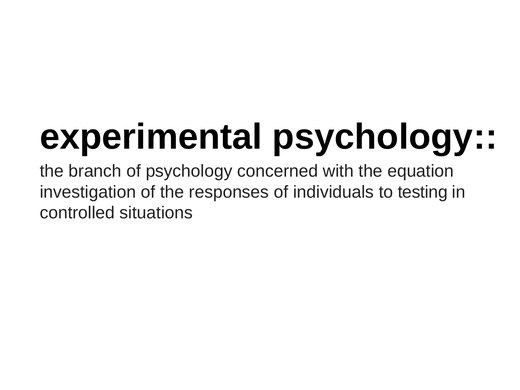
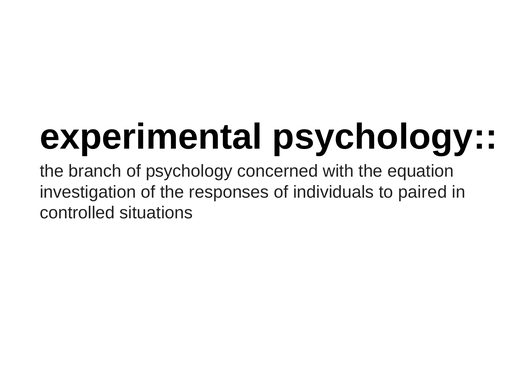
testing: testing -> paired
